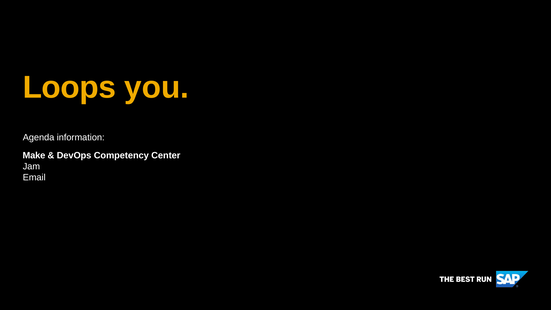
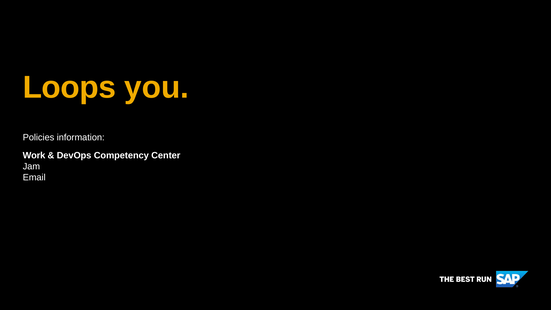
Agenda: Agenda -> Policies
Make: Make -> Work
